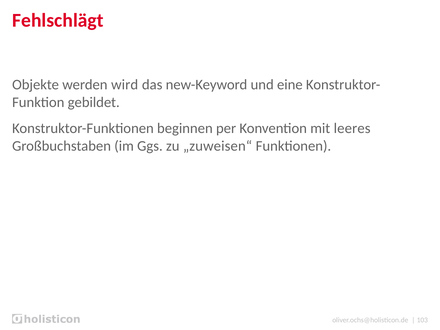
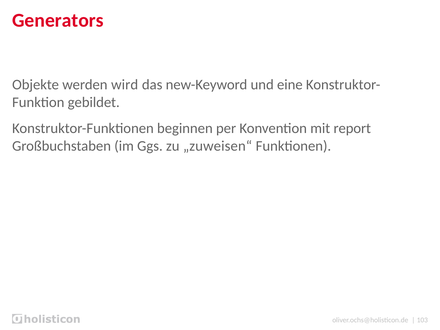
Fehlschlägt: Fehlschlägt -> Generators
leeres: leeres -> report
